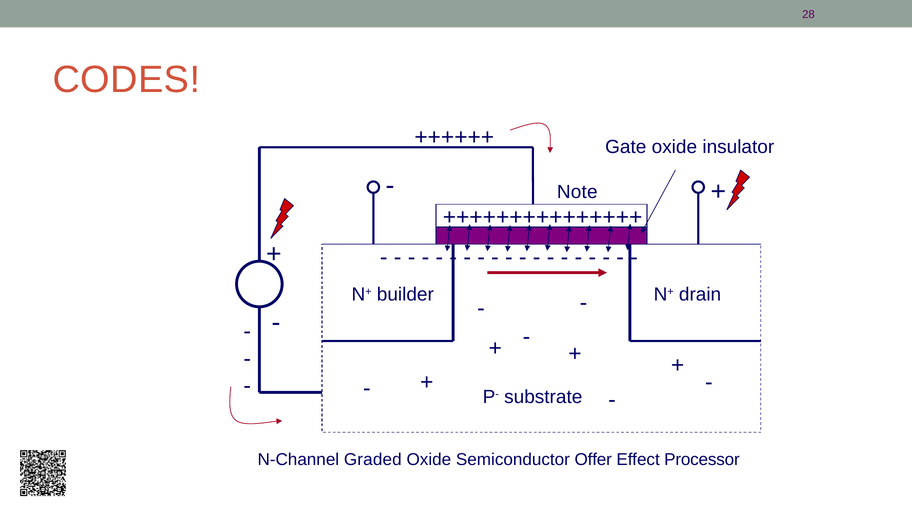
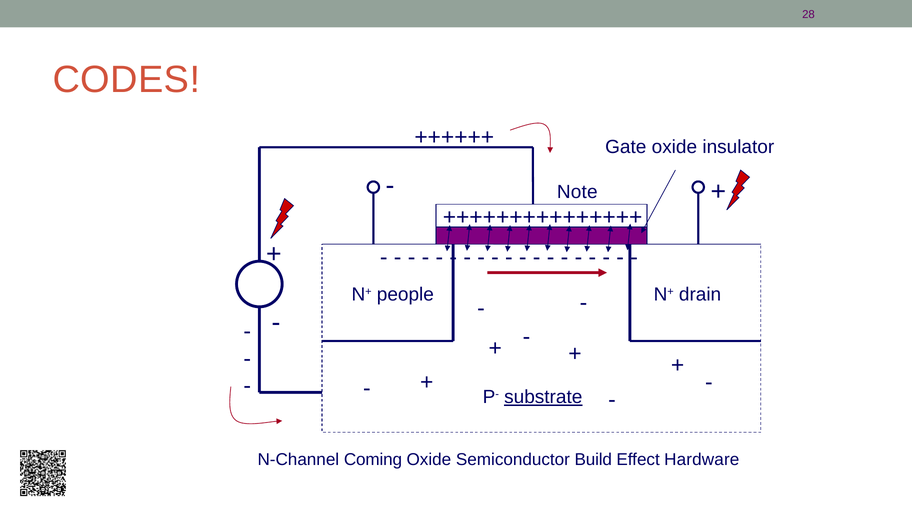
builder: builder -> people
substrate underline: none -> present
Graded: Graded -> Coming
Offer: Offer -> Build
Processor: Processor -> Hardware
